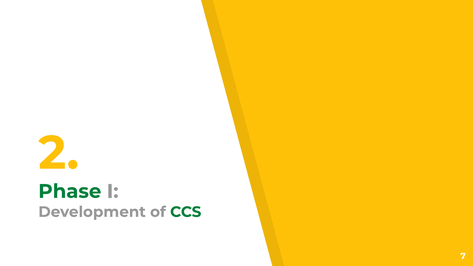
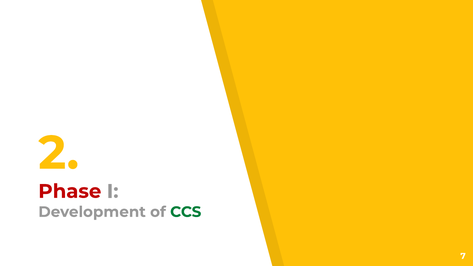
Phase colour: green -> red
